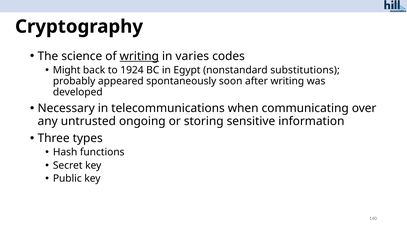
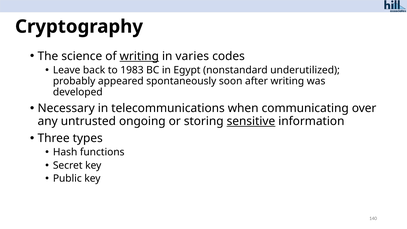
Might: Might -> Leave
1924: 1924 -> 1983
substitutions: substitutions -> underutilized
sensitive underline: none -> present
